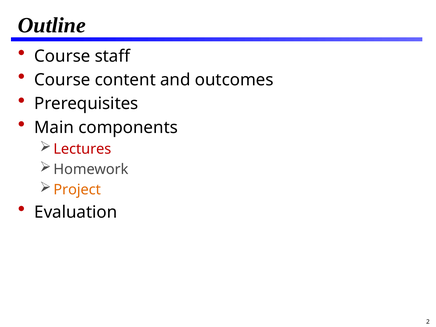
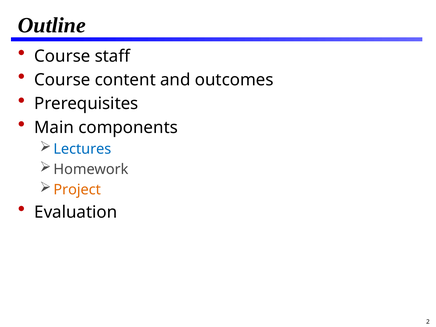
Lectures colour: red -> blue
